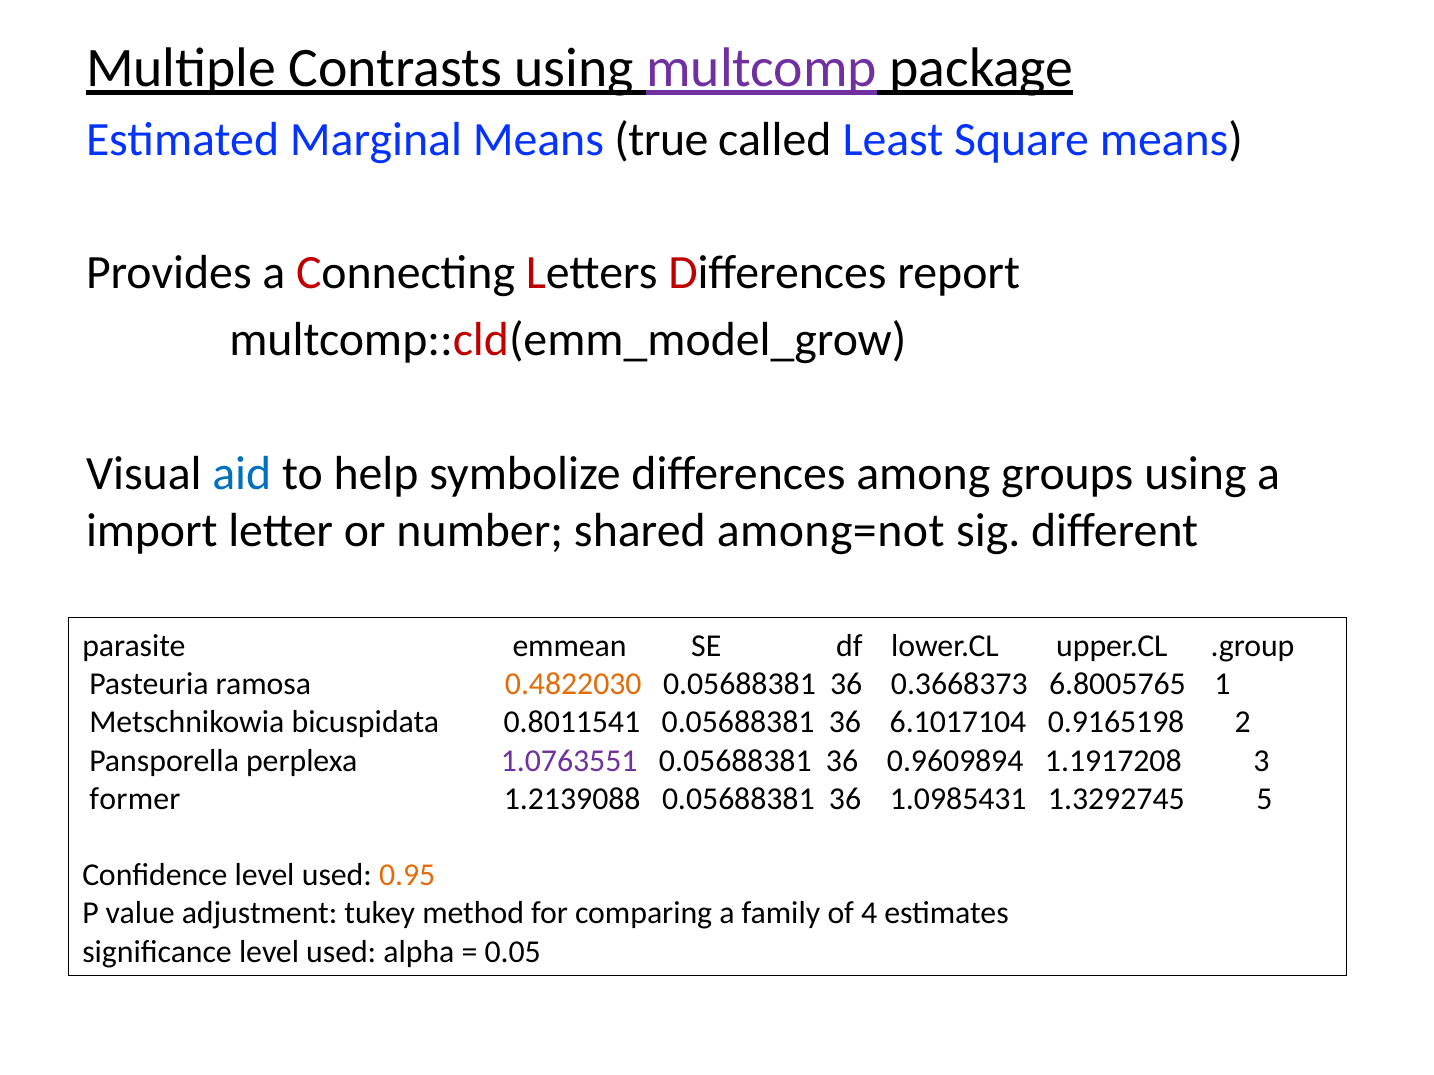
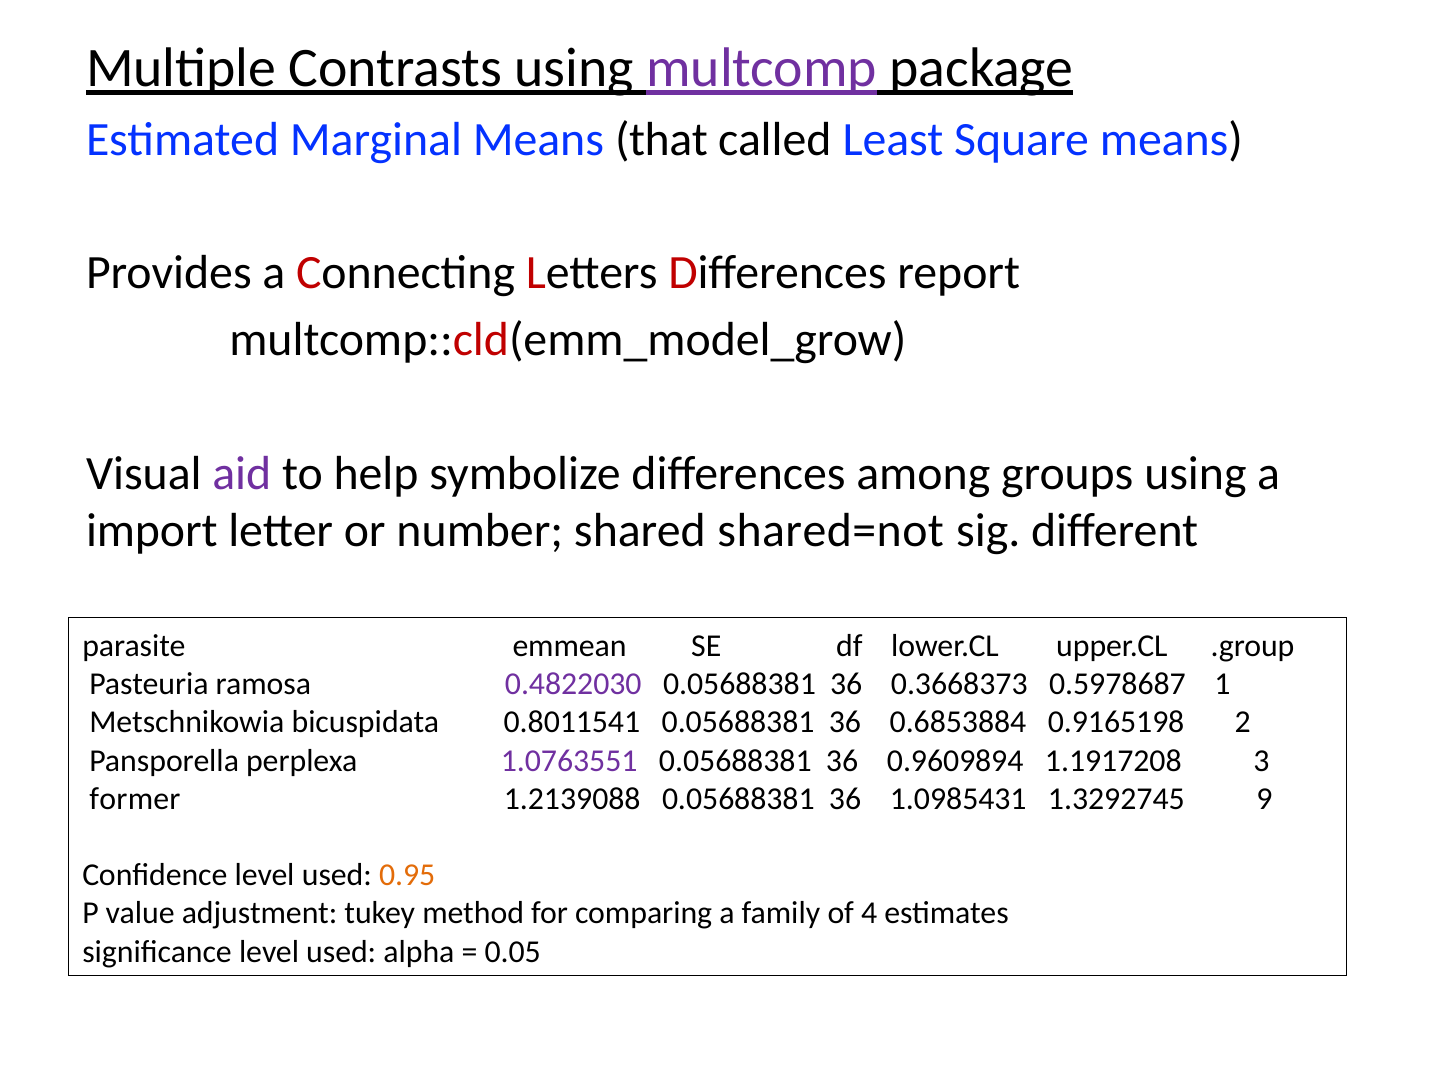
true: true -> that
aid colour: blue -> purple
among=not: among=not -> shared=not
0.4822030 colour: orange -> purple
6.8005765: 6.8005765 -> 0.5978687
6.1017104: 6.1017104 -> 0.6853884
5: 5 -> 9
